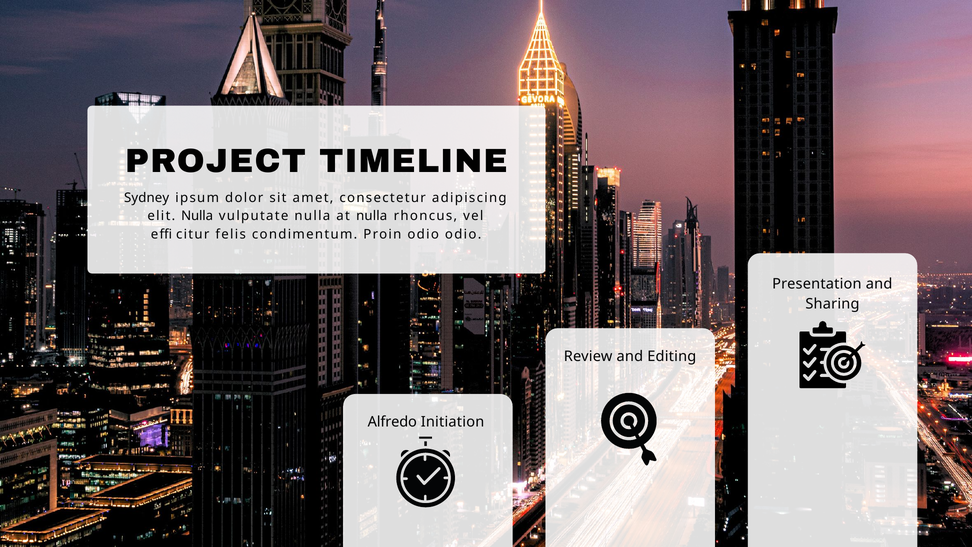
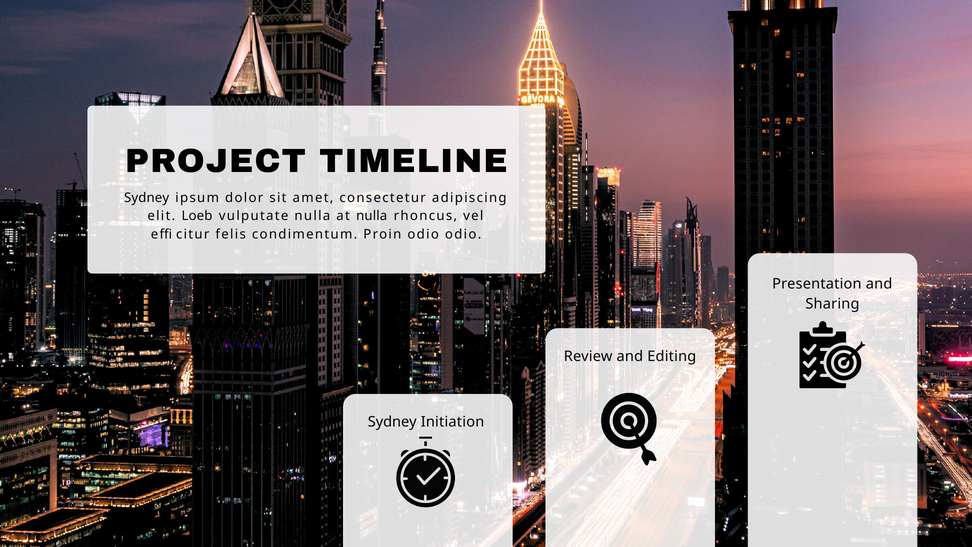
elit Nulla: Nulla -> Loeb
Alfredo at (392, 422): Alfredo -> Sydney
